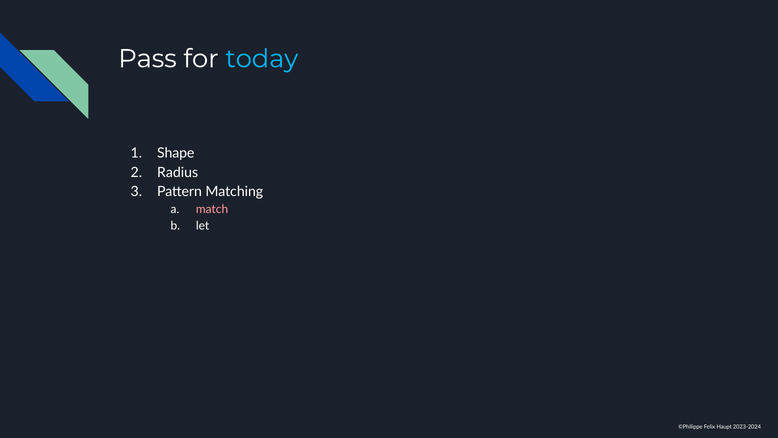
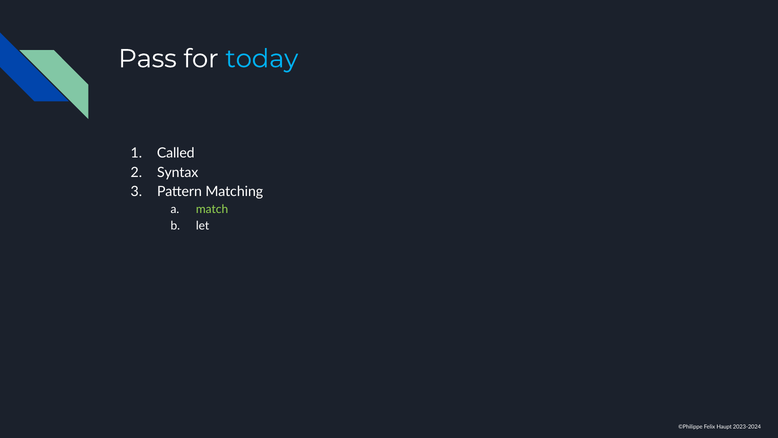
Shape: Shape -> Called
Radius: Radius -> Syntax
match colour: pink -> light green
